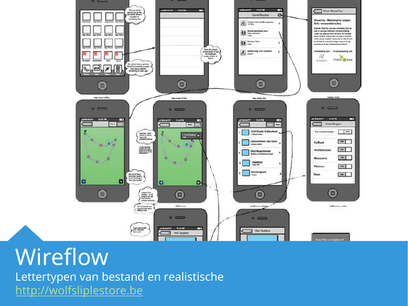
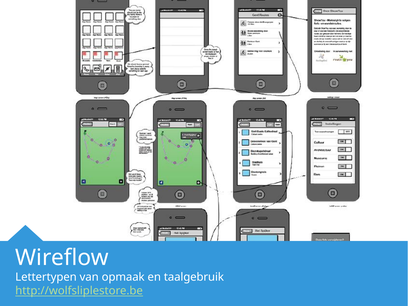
bestand: bestand -> opmaak
realistische: realistische -> taalgebruik
